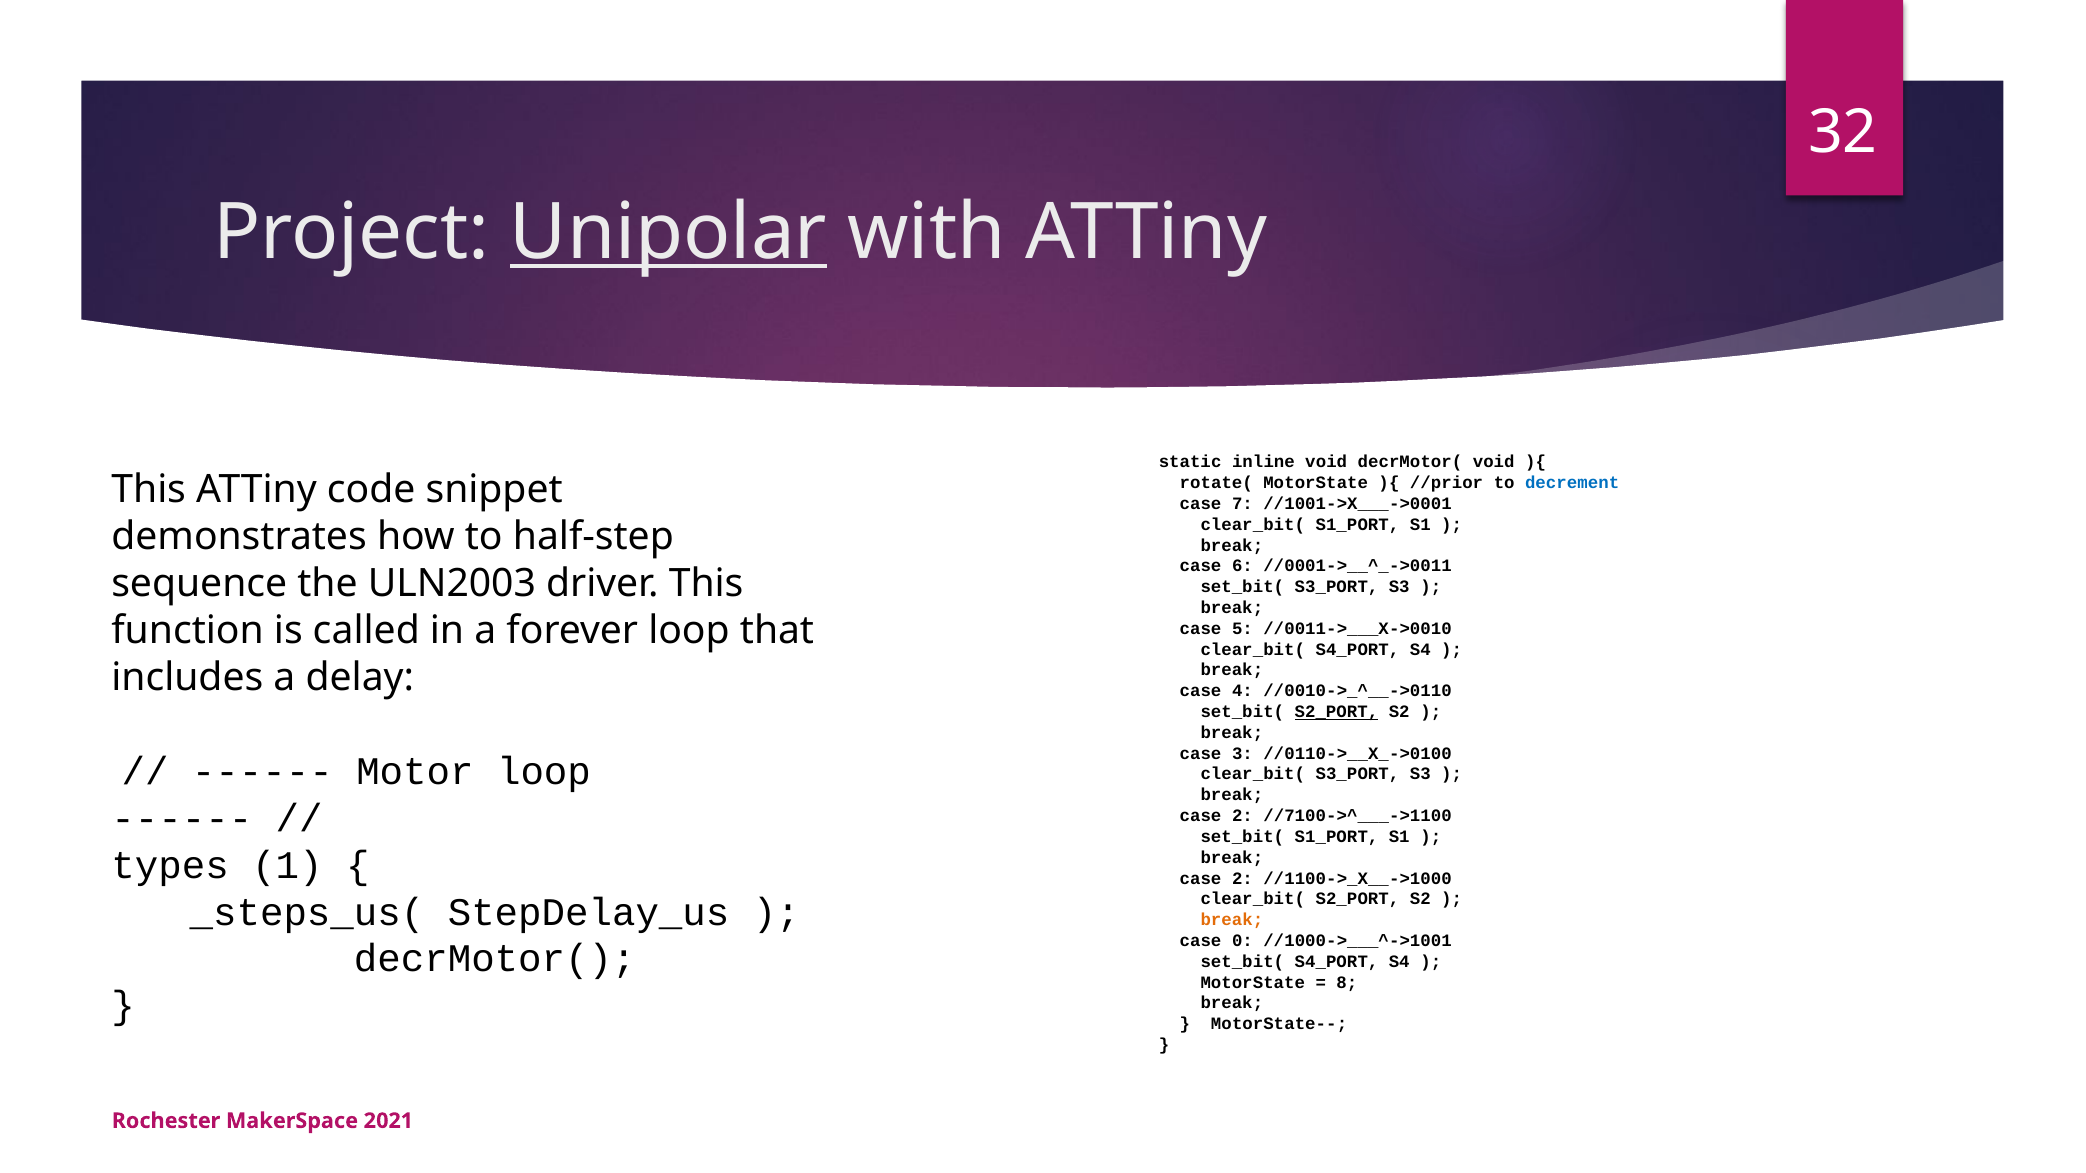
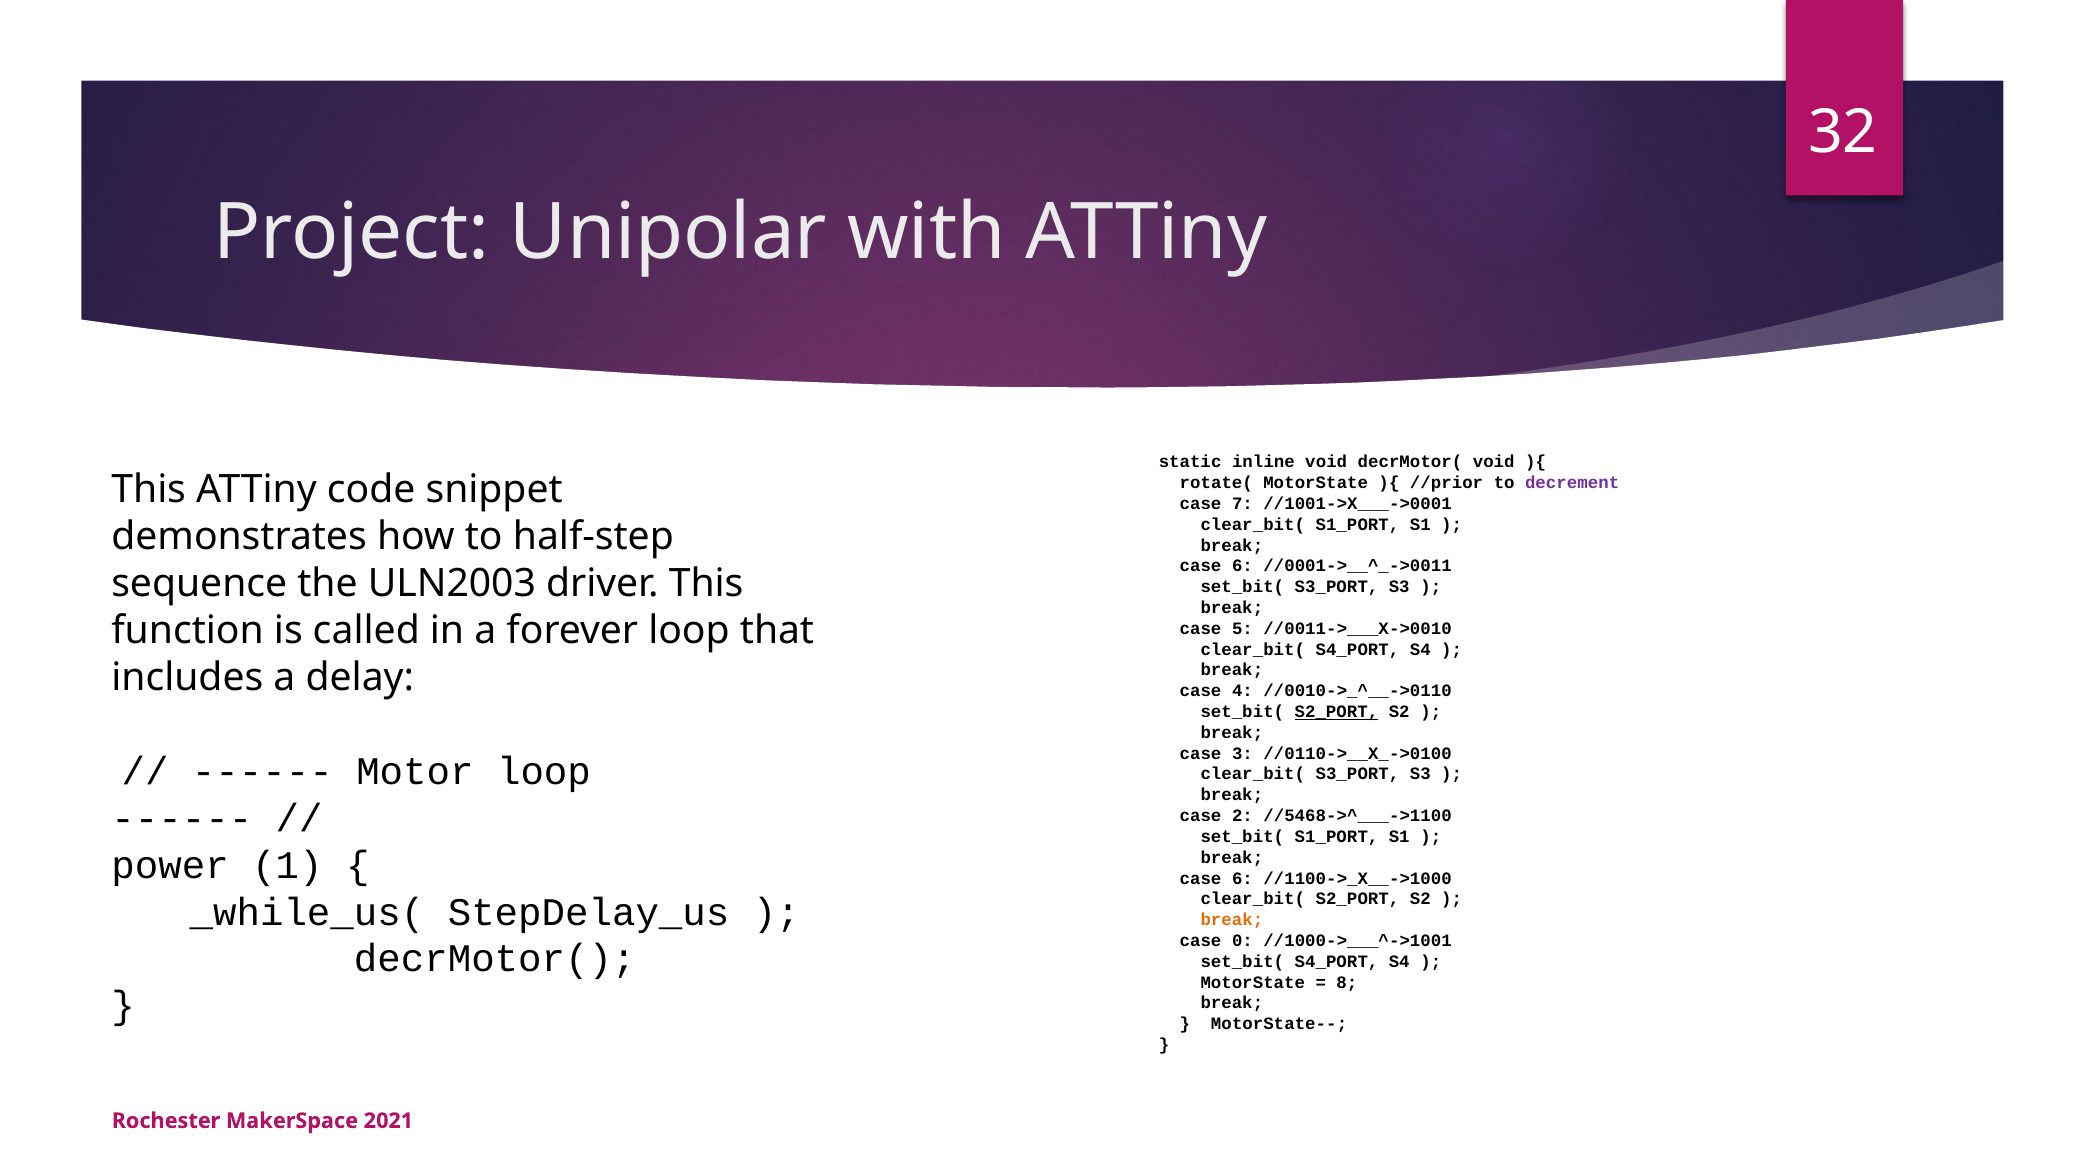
Unipolar underline: present -> none
decrement colour: blue -> purple
//7100->^___->1100: //7100->^___->1100 -> //5468->^___->1100
types: types -> power
2 at (1242, 879): 2 -> 6
_steps_us(: _steps_us( -> _while_us(
